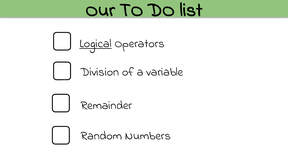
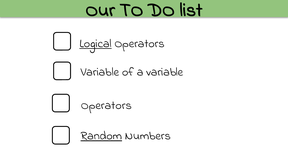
Division at (100, 72): Division -> Variable
Remainder at (106, 105): Remainder -> Operators
Random underline: none -> present
